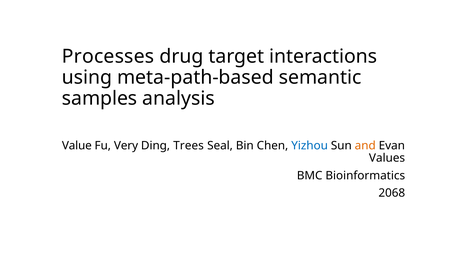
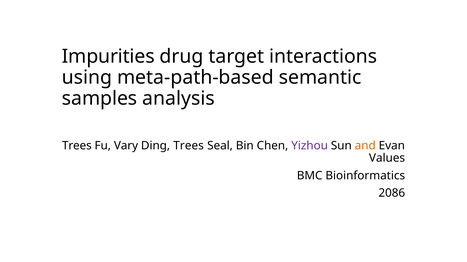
Processes: Processes -> Impurities
Value at (77, 146): Value -> Trees
Very: Very -> Vary
Yizhou colour: blue -> purple
2068: 2068 -> 2086
